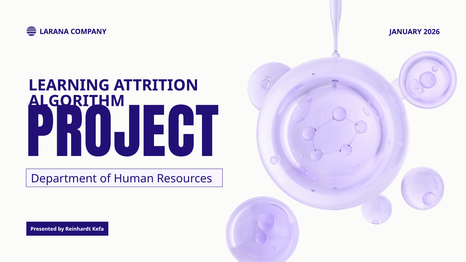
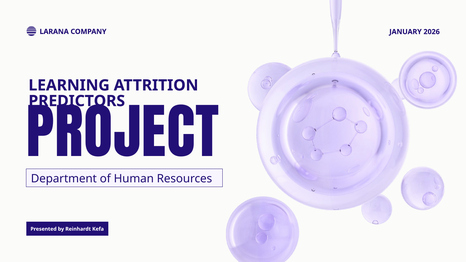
ALGORITHM: ALGORITHM -> PREDICTORS
